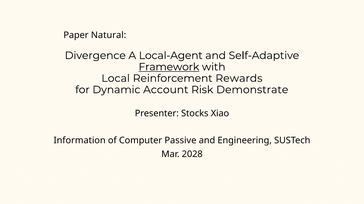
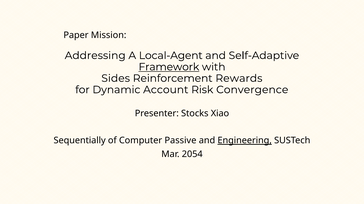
Natural: Natural -> Mission
Divergence: Divergence -> Addressing
Local: Local -> Sides
Demonstrate: Demonstrate -> Convergence
Information: Information -> Sequentially
Engineering underline: none -> present
2028: 2028 -> 2054
